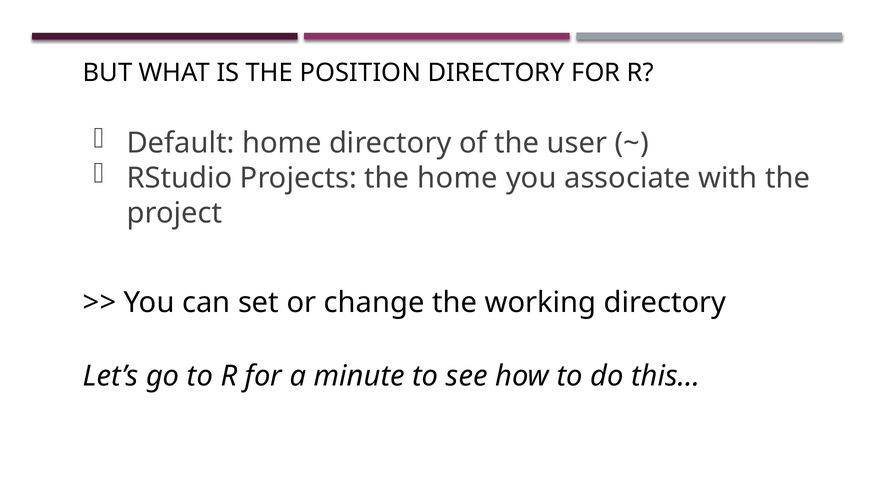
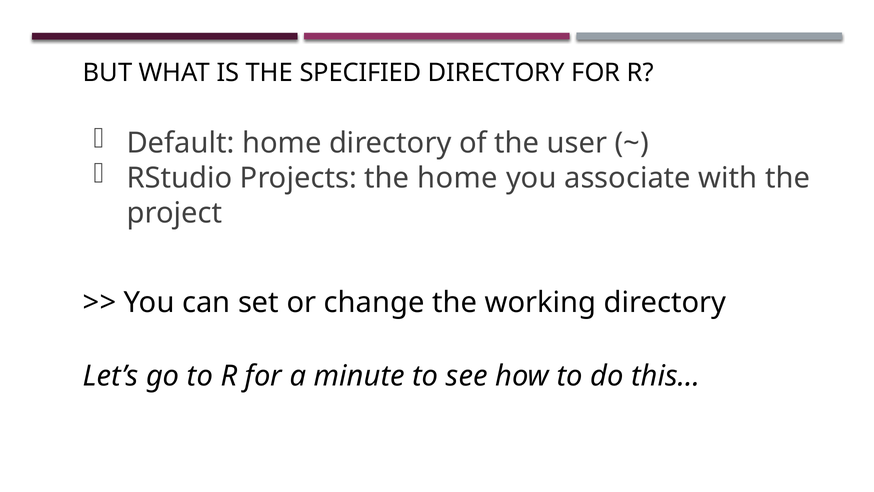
POSITION: POSITION -> SPECIFIED
